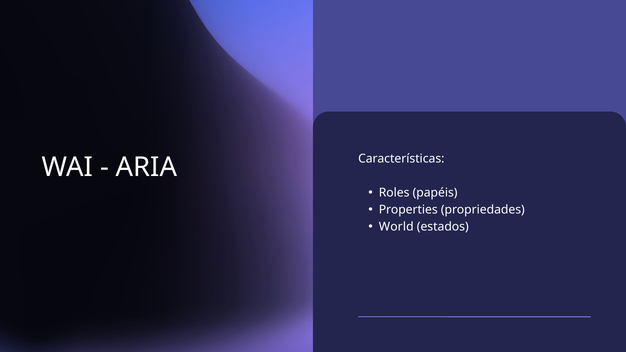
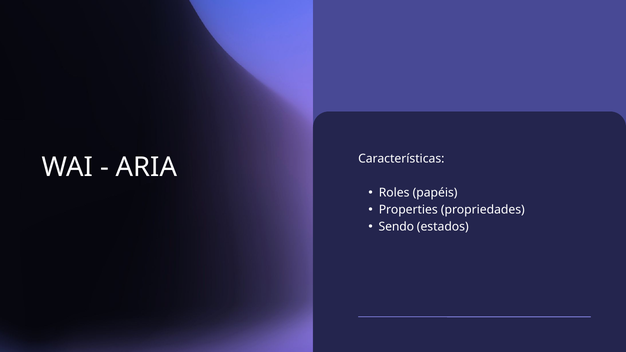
World: World -> Sendo
